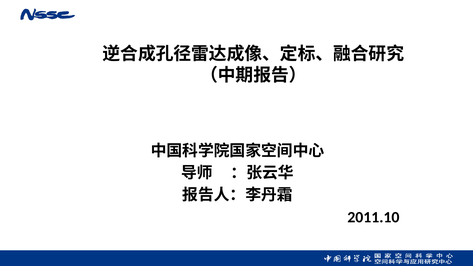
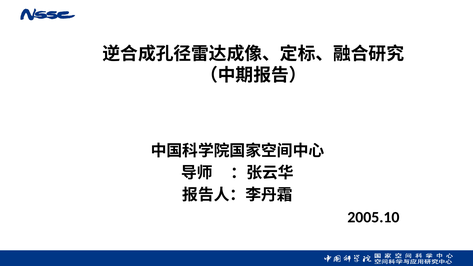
2011.10: 2011.10 -> 2005.10
